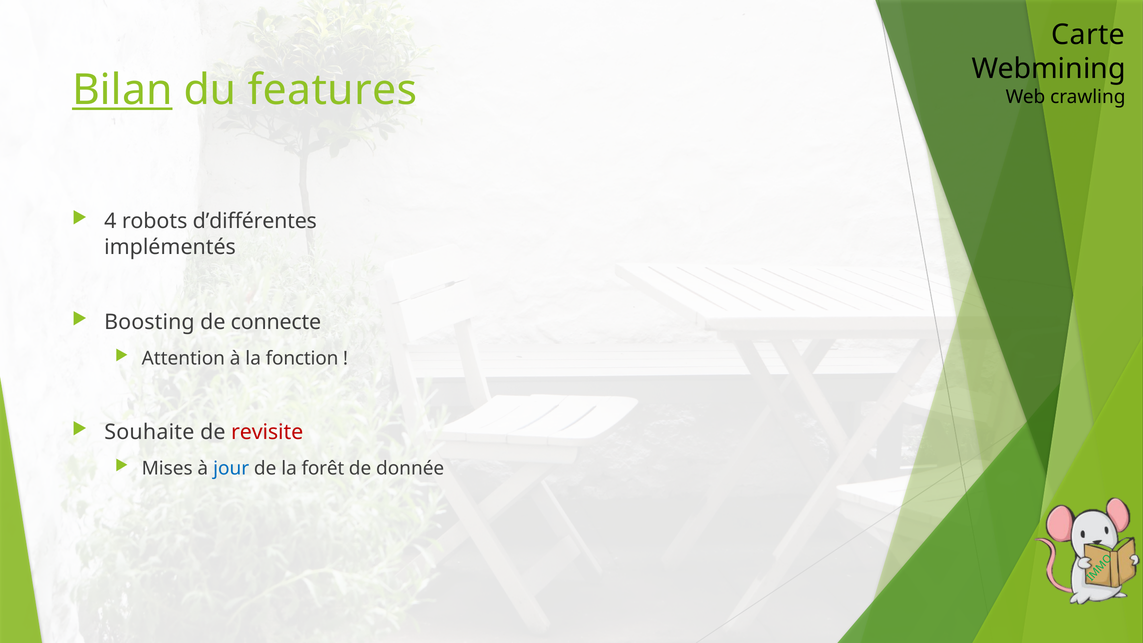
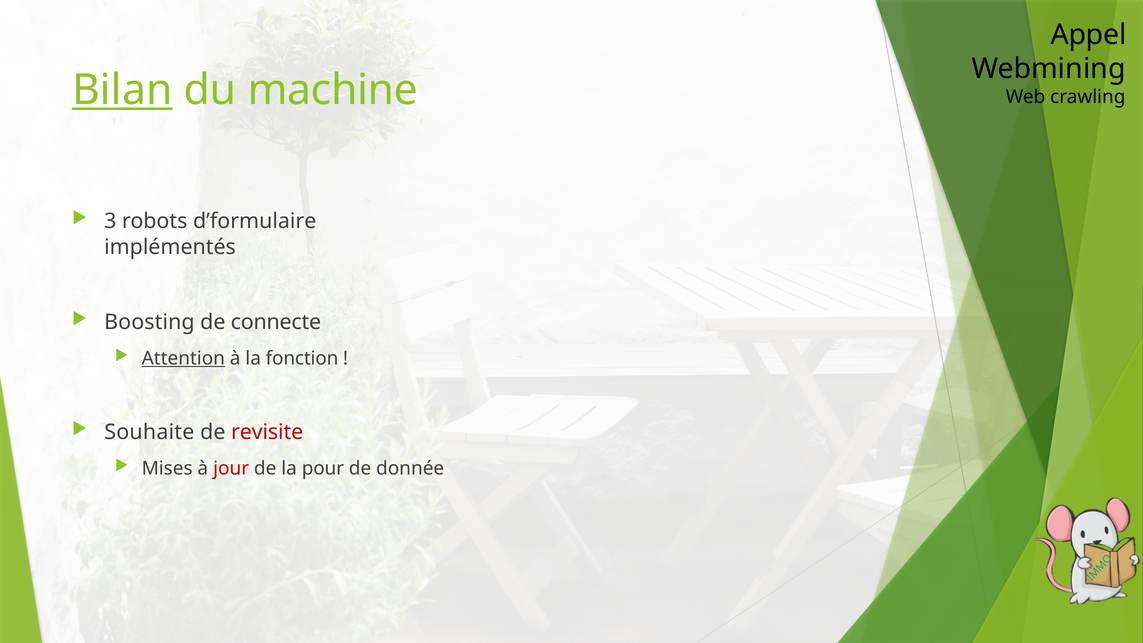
Carte: Carte -> Appel
features: features -> machine
4: 4 -> 3
d’différentes: d’différentes -> d’formulaire
Attention underline: none -> present
jour colour: blue -> red
forêt: forêt -> pour
